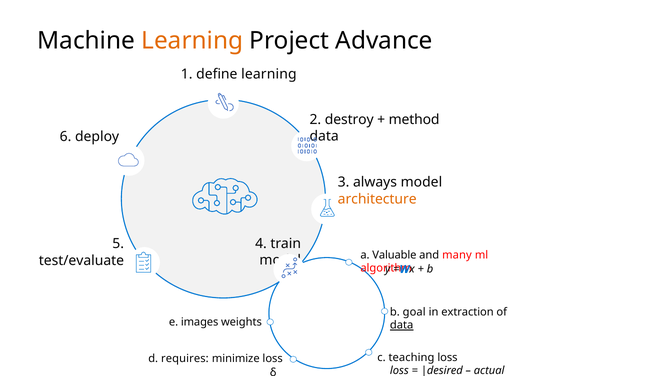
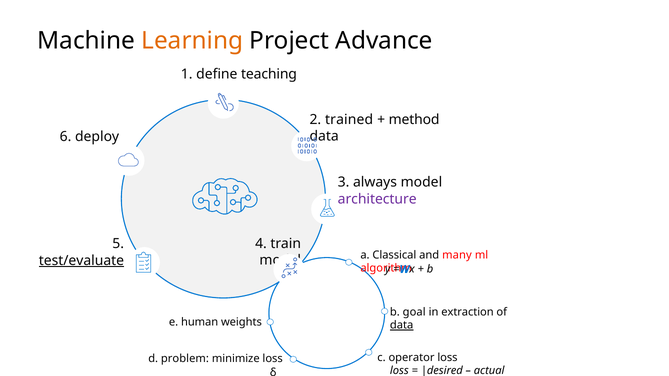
define learning: learning -> teaching
destroy: destroy -> trained
architecture colour: orange -> purple
test/evaluate underline: none -> present
Valuable: Valuable -> Classical
images: images -> human
teaching: teaching -> operator
requires: requires -> problem
